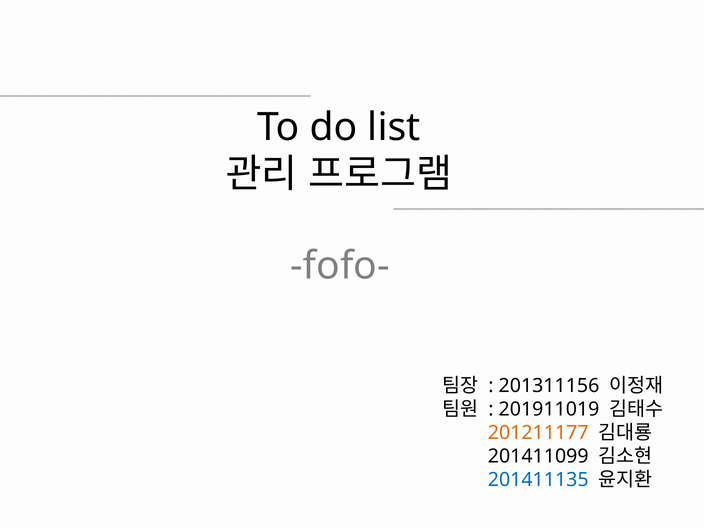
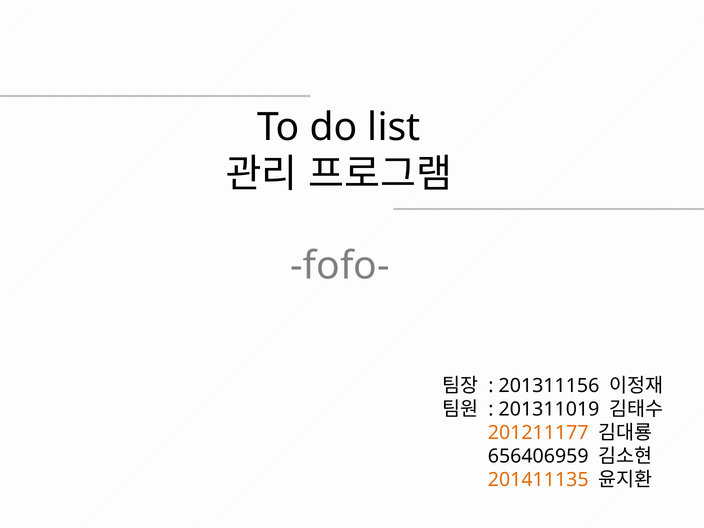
201911019: 201911019 -> 201311019
201411099: 201411099 -> 656406959
201411135 colour: blue -> orange
